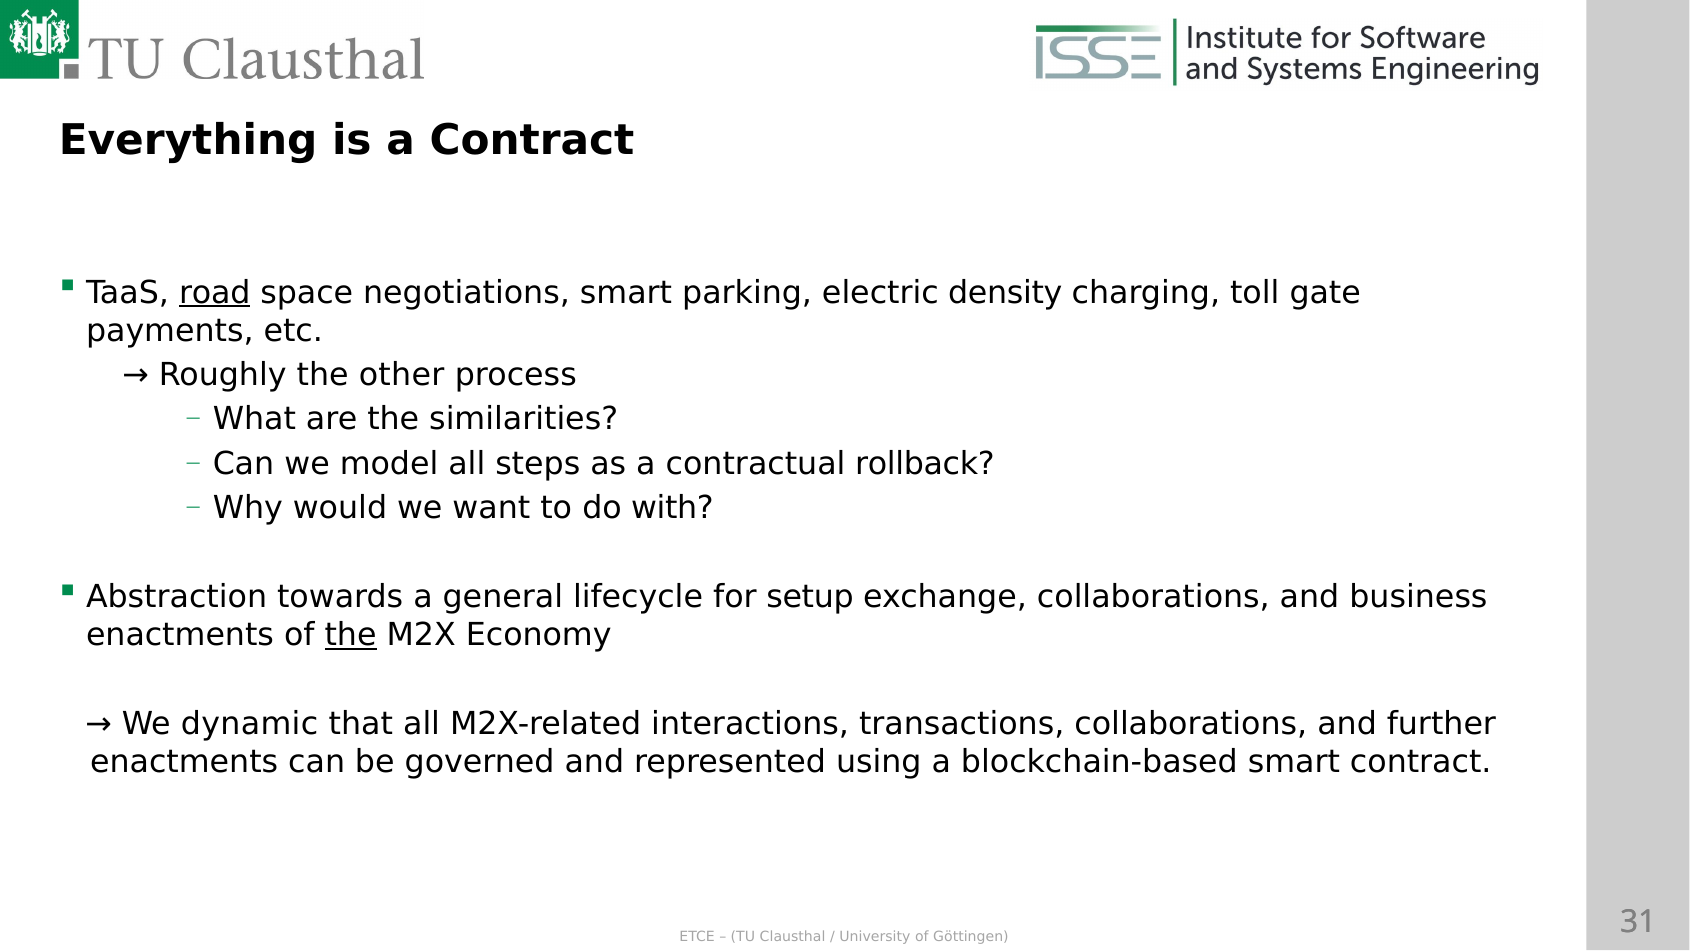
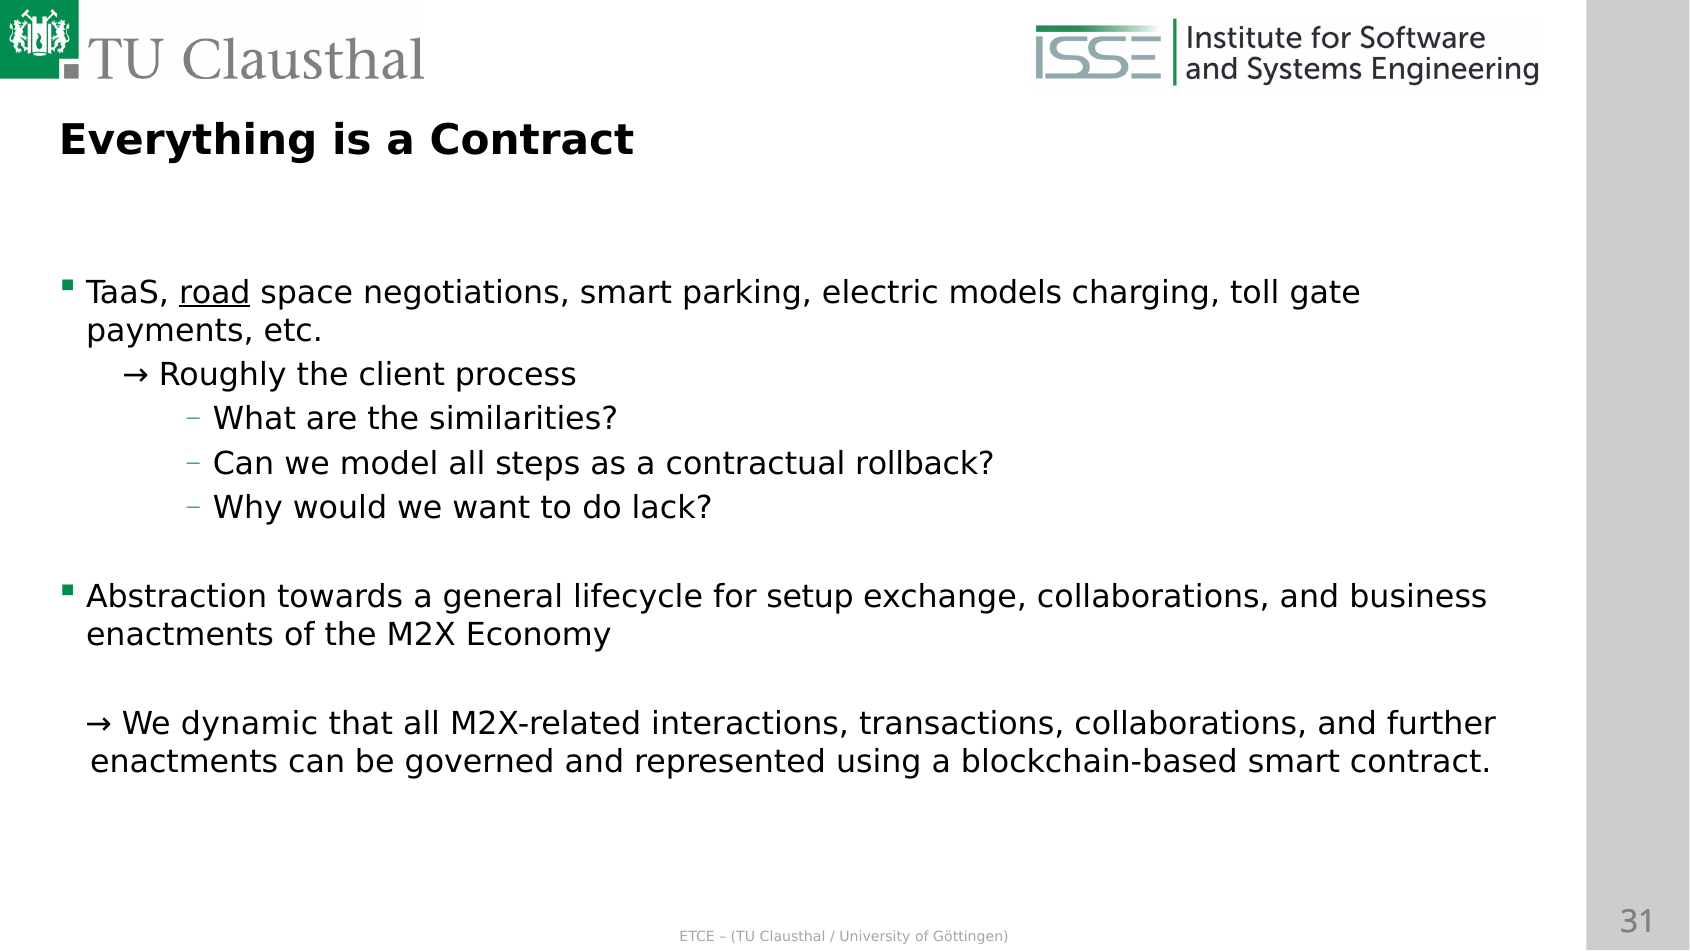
density: density -> models
other: other -> client
with: with -> lack
the at (351, 635) underline: present -> none
